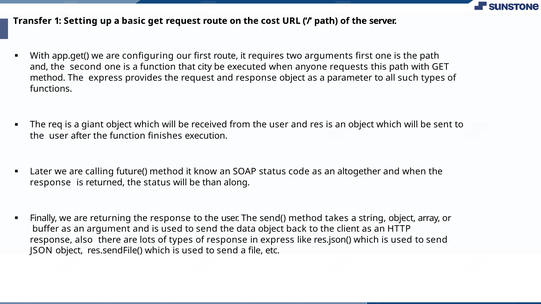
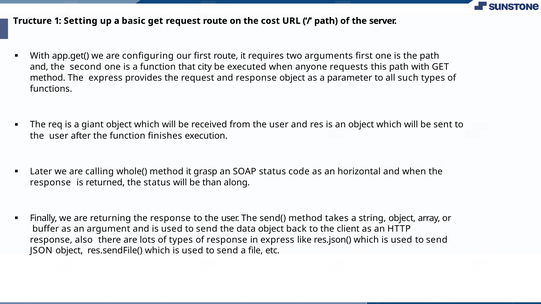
Transfer: Transfer -> Tructure
future(: future( -> whole(
know: know -> grasp
altogether: altogether -> horizontal
